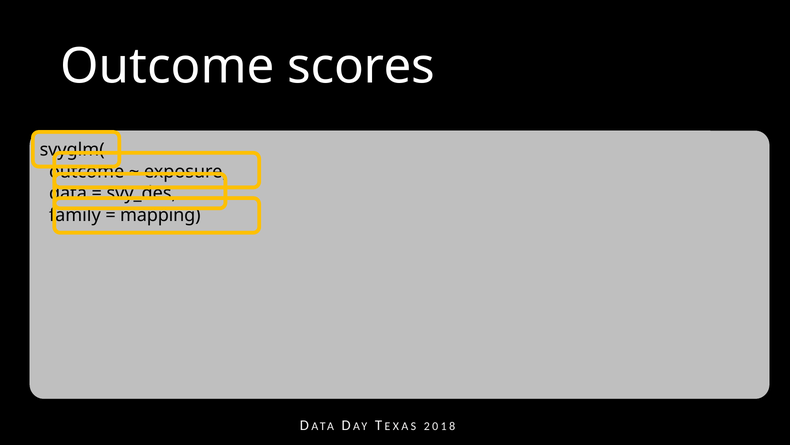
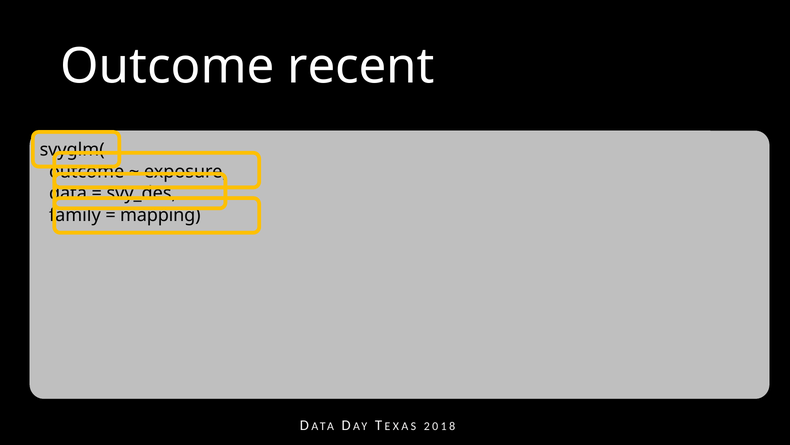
scores: scores -> recent
